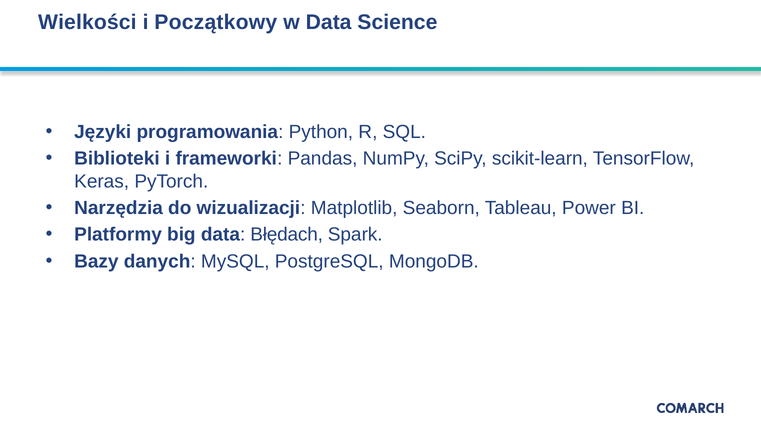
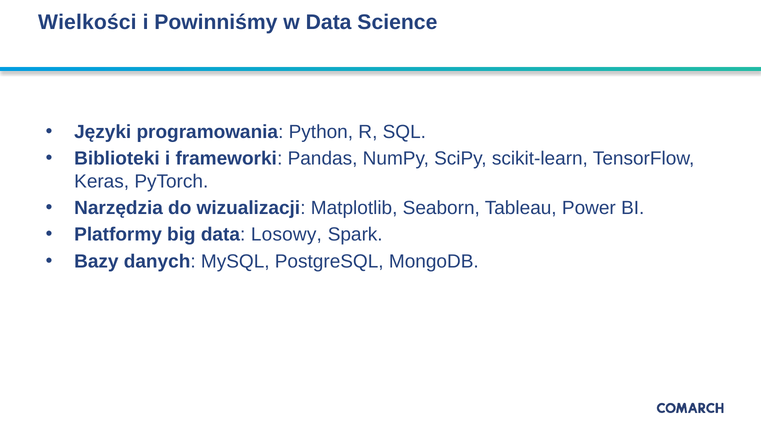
Początkowy: Początkowy -> Powinniśmy
Błędach: Błędach -> Losowy
